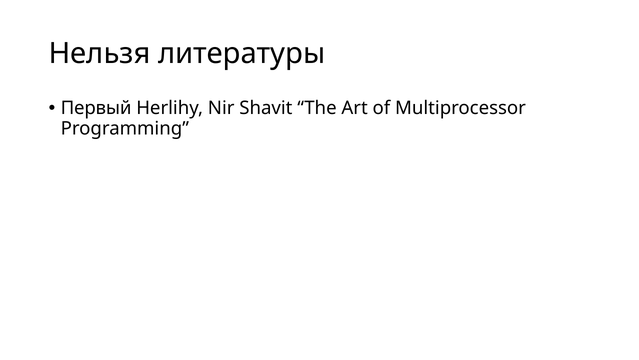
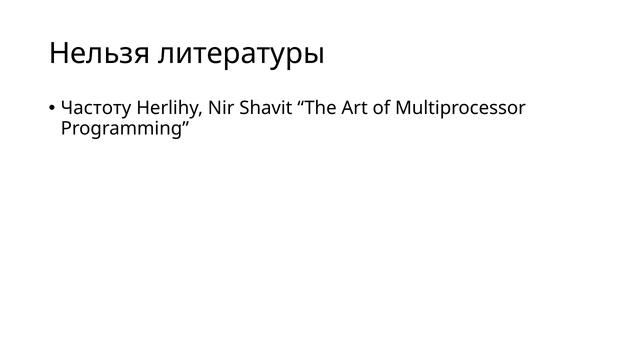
Первый: Первый -> Частоту
